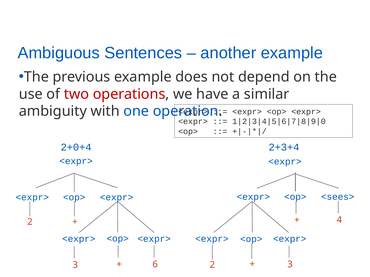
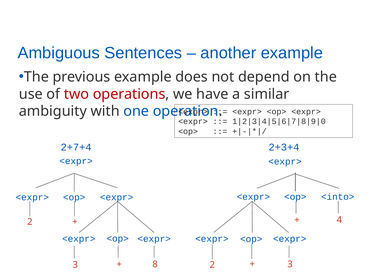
2+0+4: 2+0+4 -> 2+7+4
<sees>: <sees> -> <into>
6: 6 -> 8
